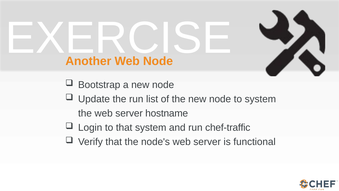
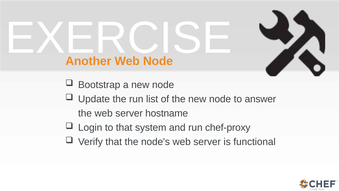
to system: system -> answer
chef-traffic: chef-traffic -> chef-proxy
